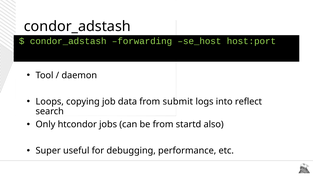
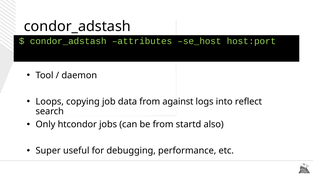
forwarding: forwarding -> attributes
submit: submit -> against
